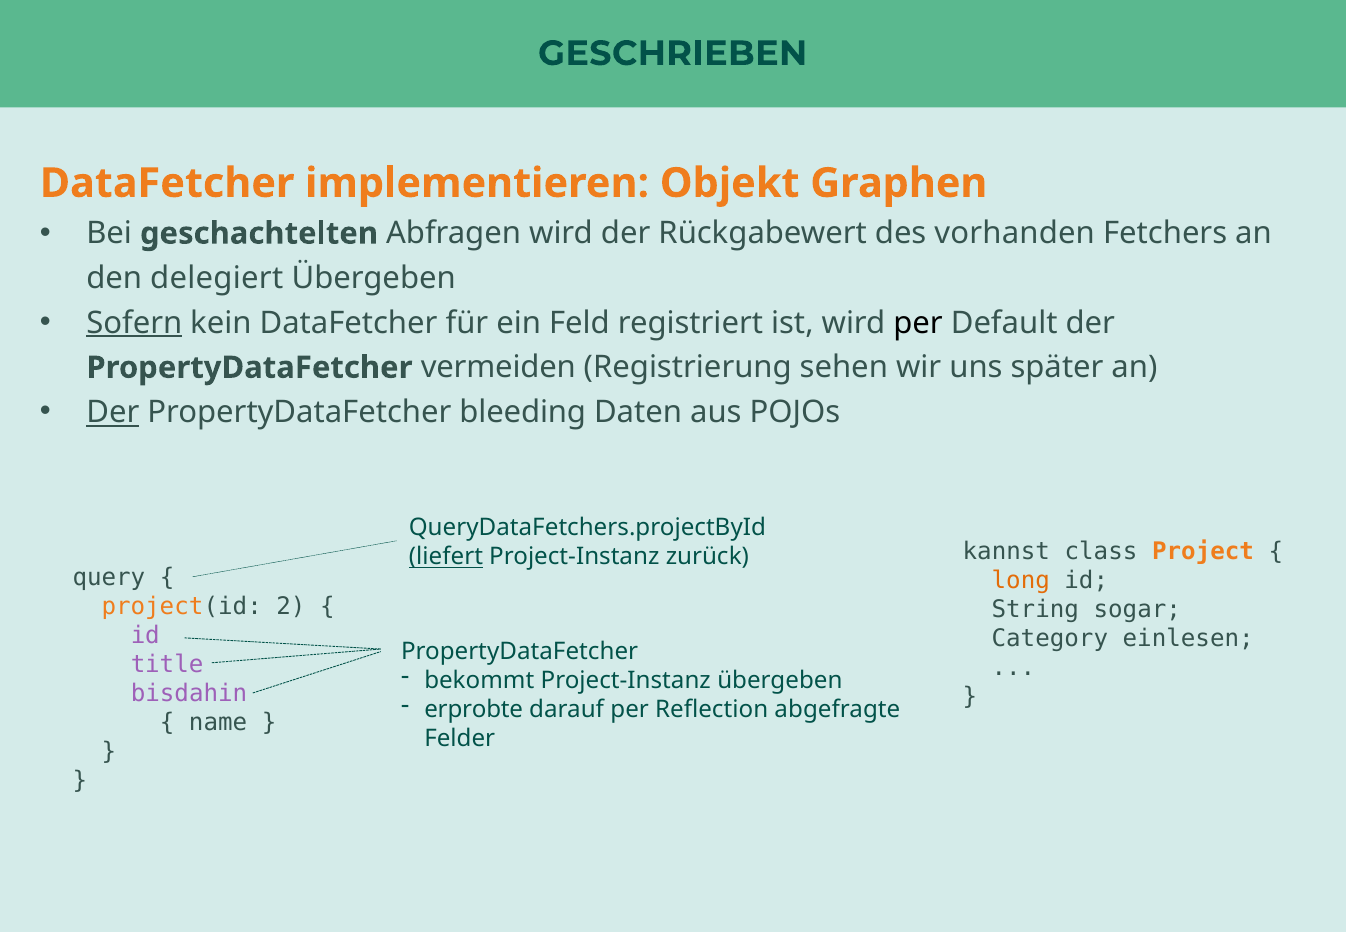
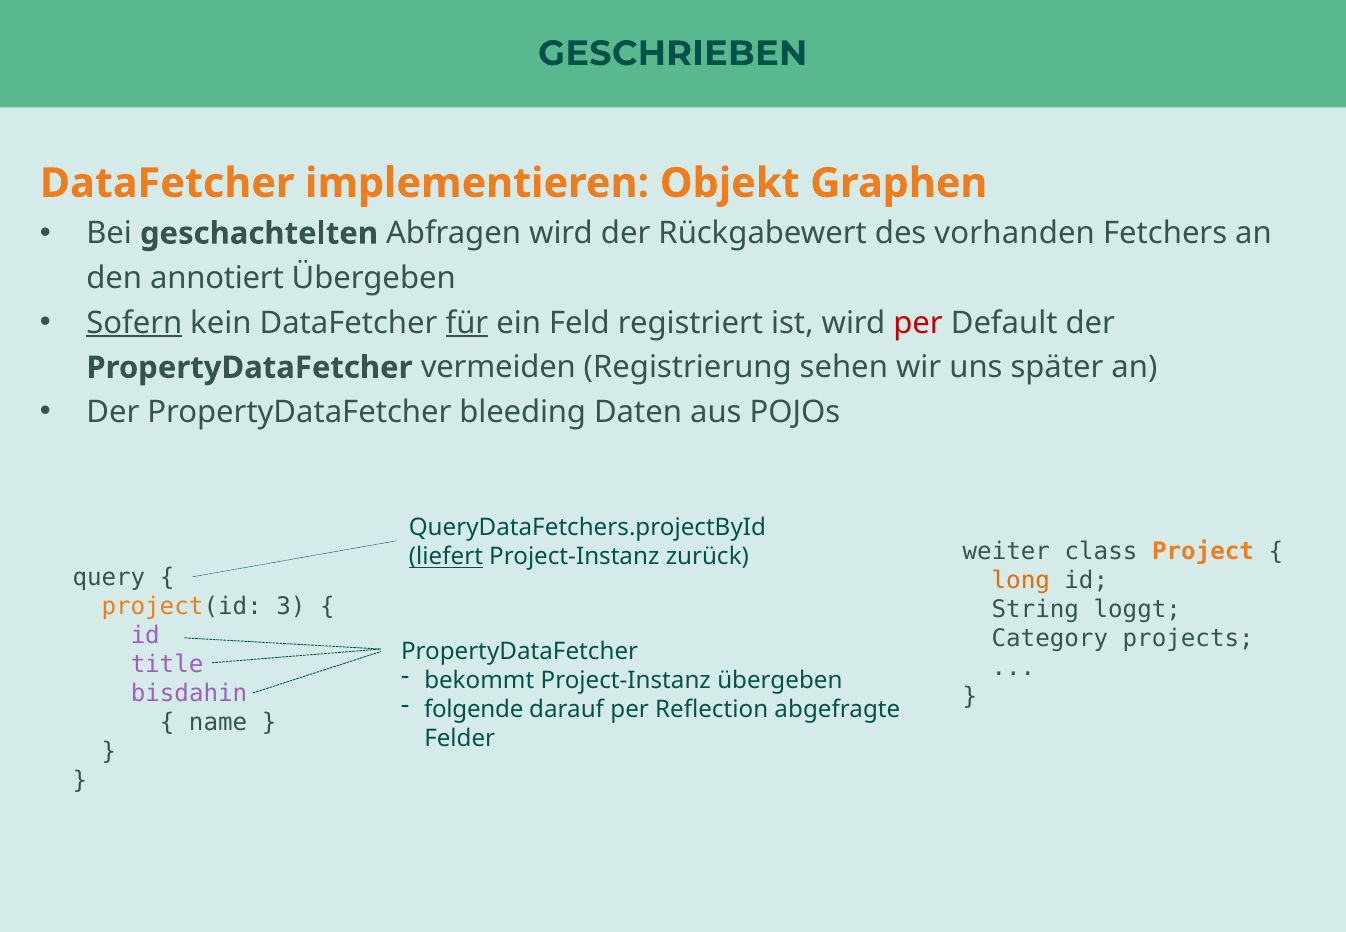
delegiert: delegiert -> annotiert
für underline: none -> present
per at (918, 323) colour: black -> red
Der at (113, 412) underline: present -> none
kannst: kannst -> weiter
2: 2 -> 3
sogar: sogar -> loggt
einlesen: einlesen -> projects
erprobte: erprobte -> folgende
